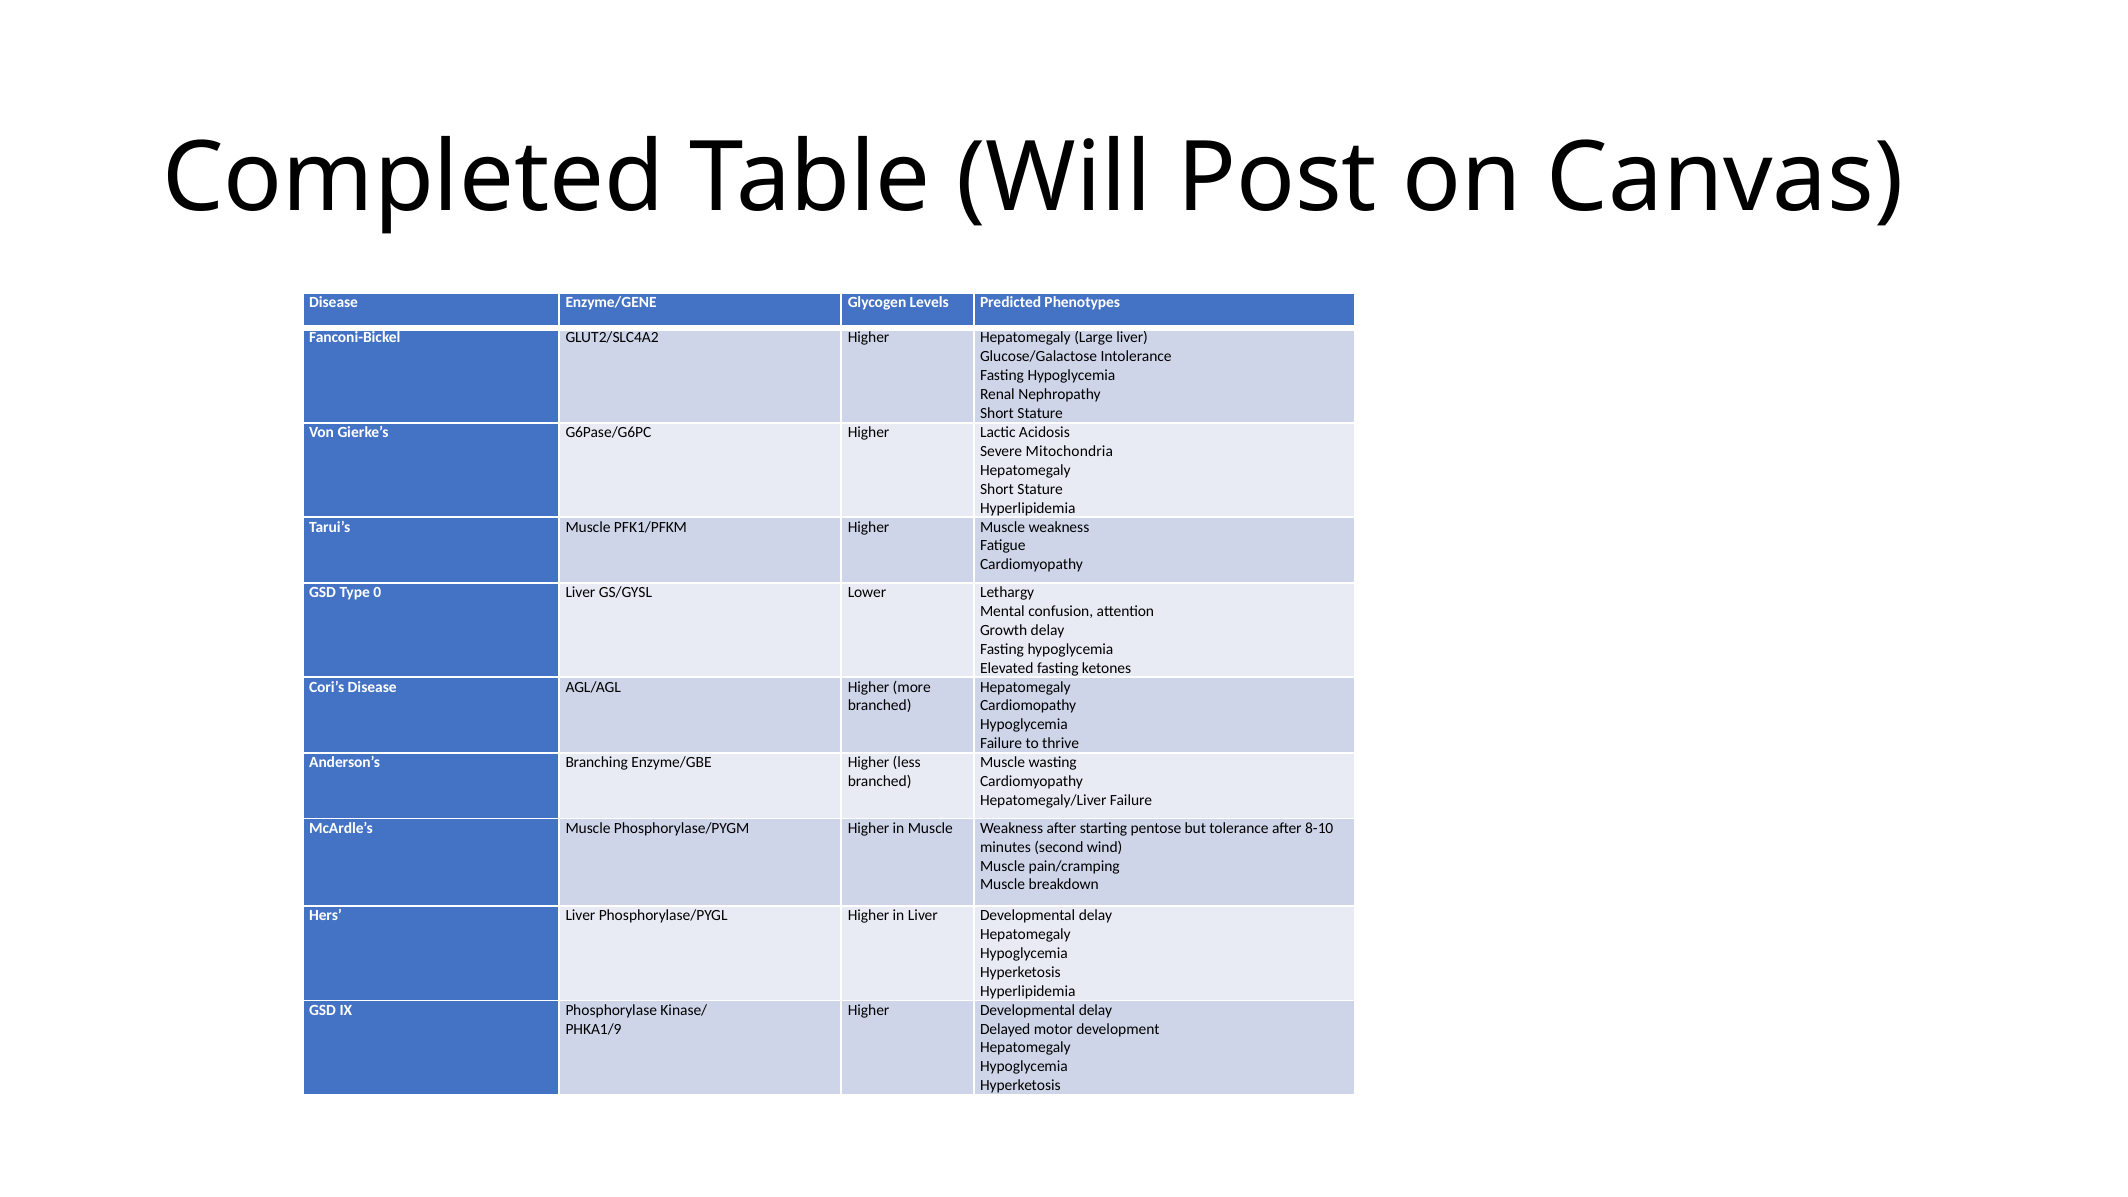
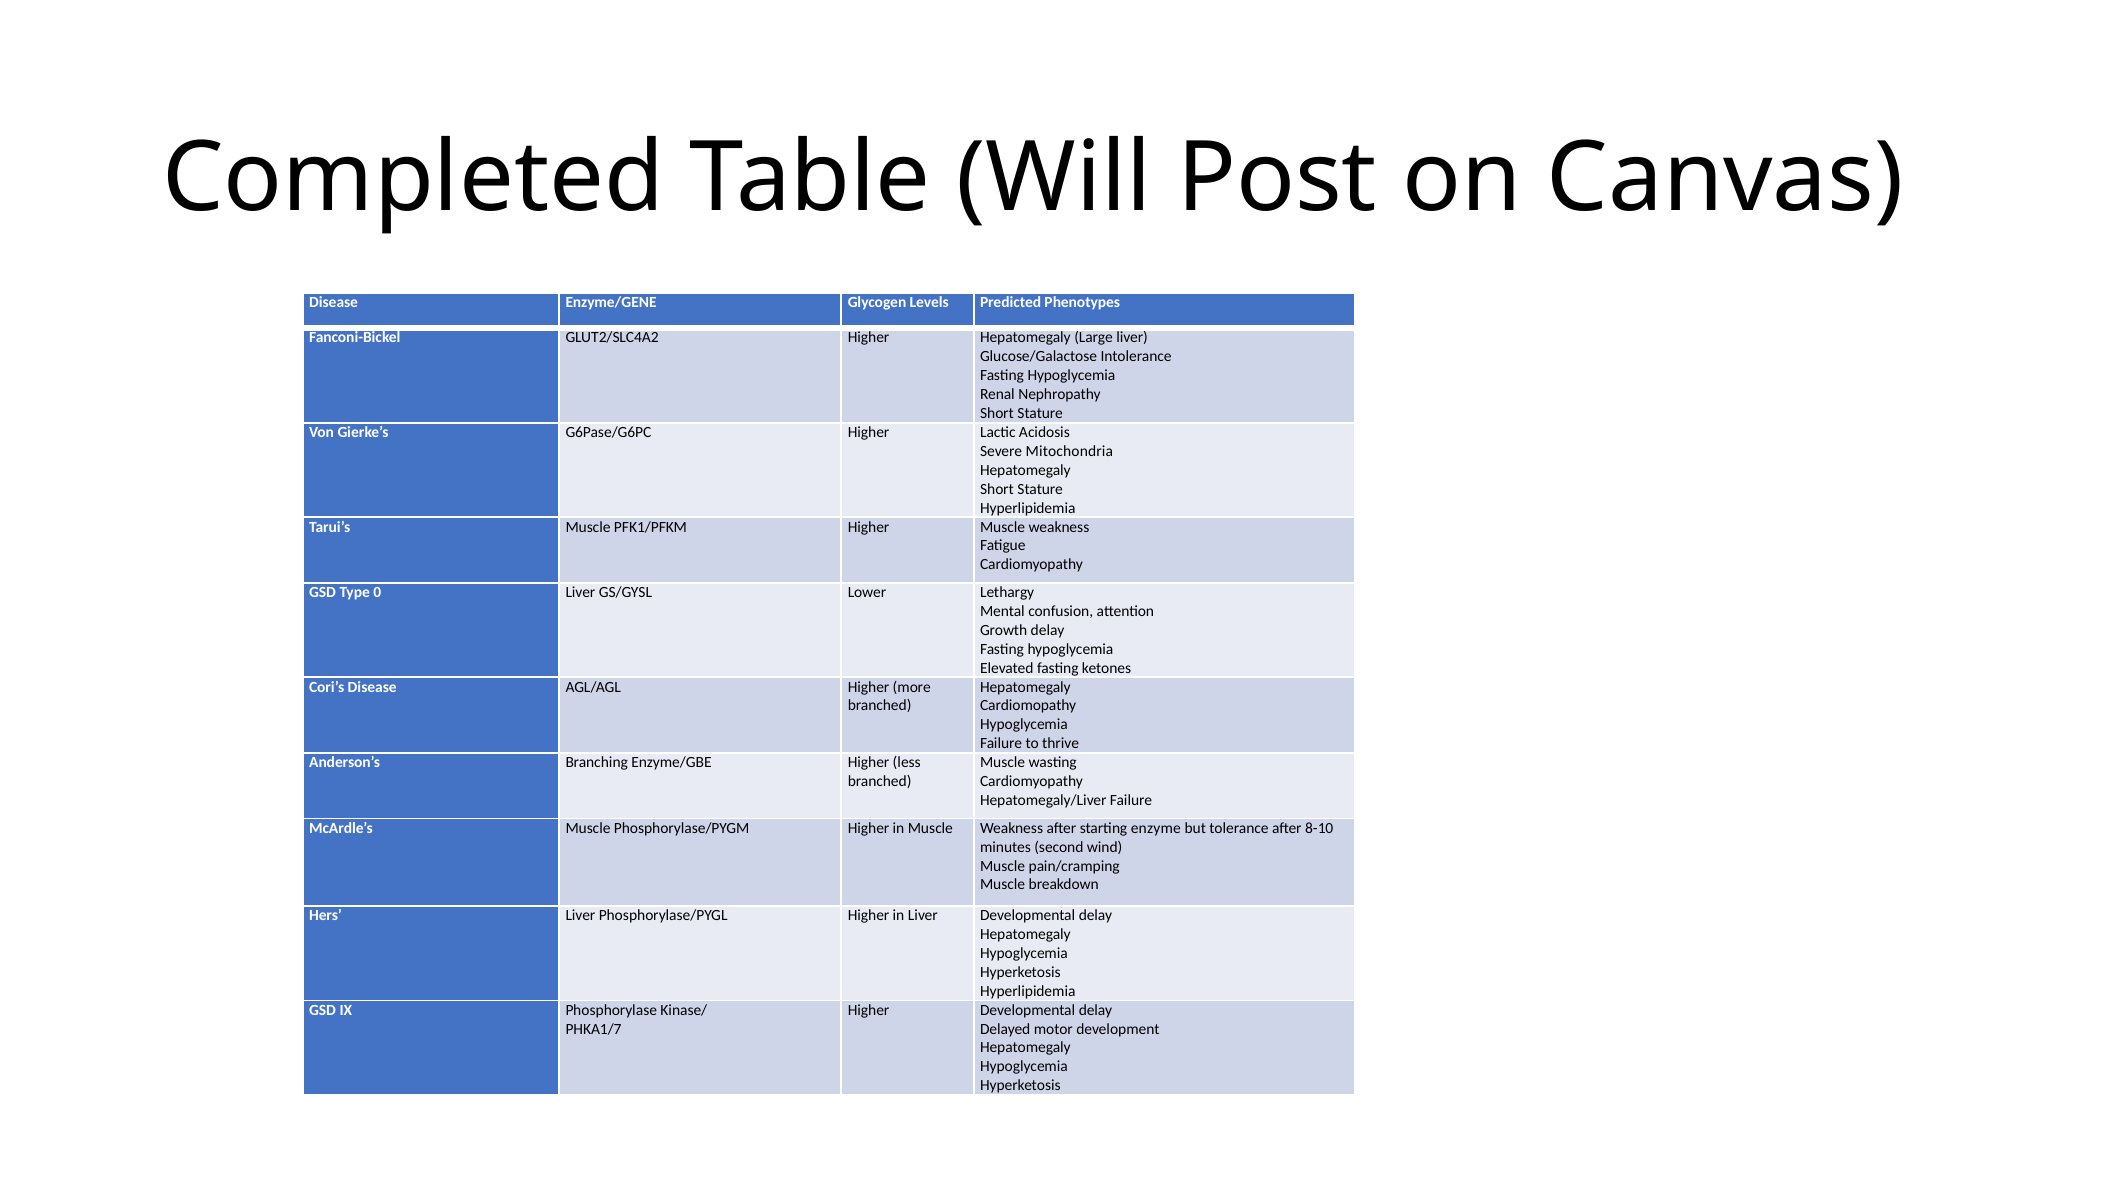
pentose: pentose -> enzyme
PHKA1/9: PHKA1/9 -> PHKA1/7
